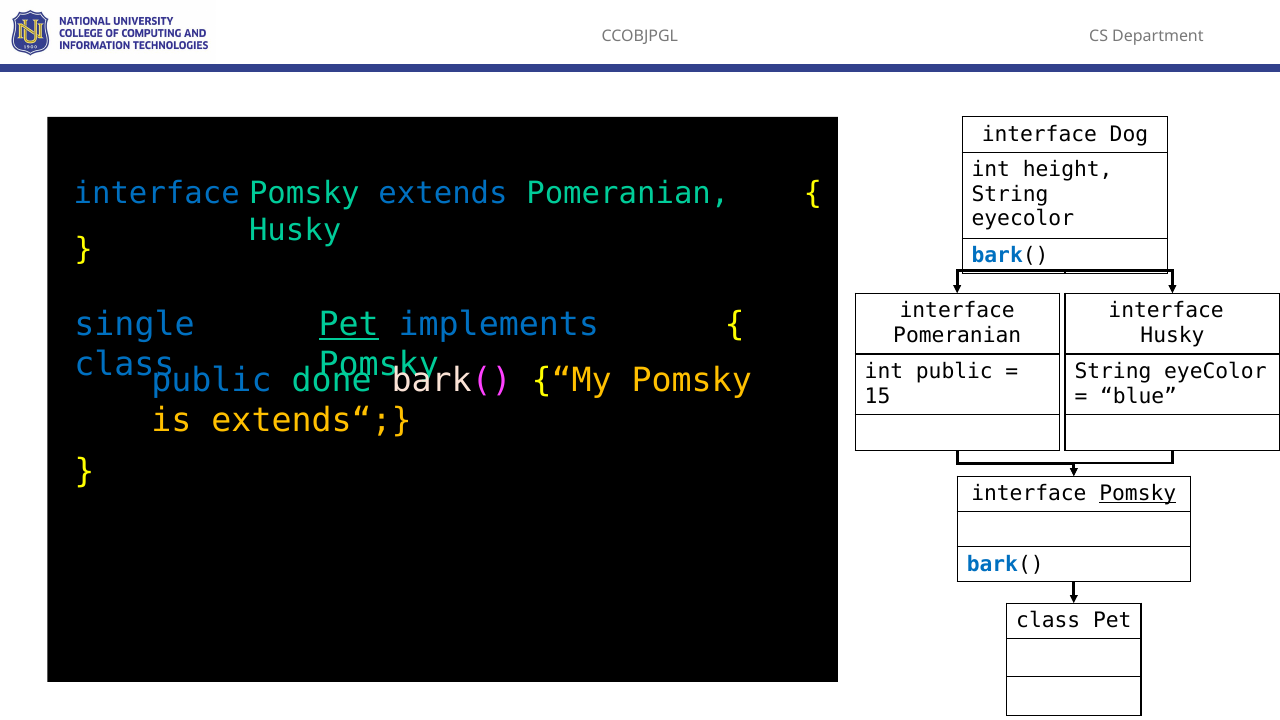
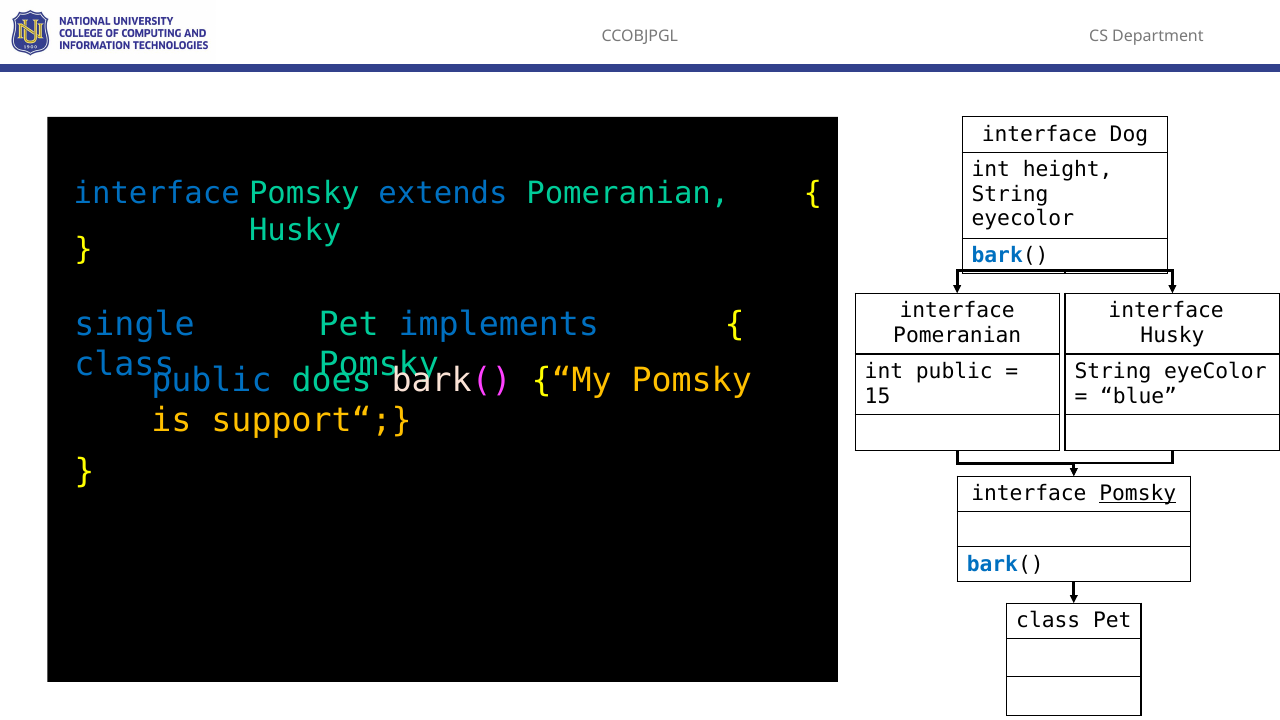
Pet at (349, 324) underline: present -> none
done: done -> does
extends“: extends“ -> support“
